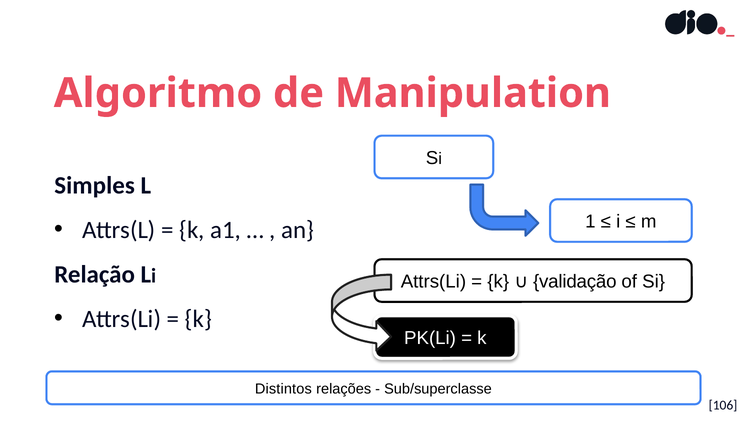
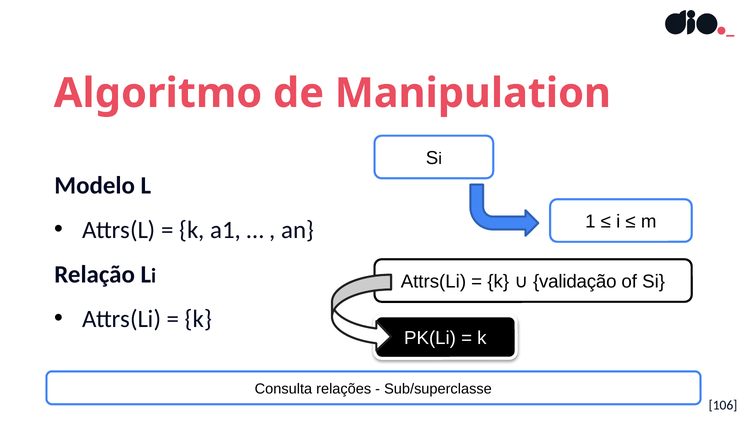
Simples: Simples -> Modelo
Distintos: Distintos -> Consulta
